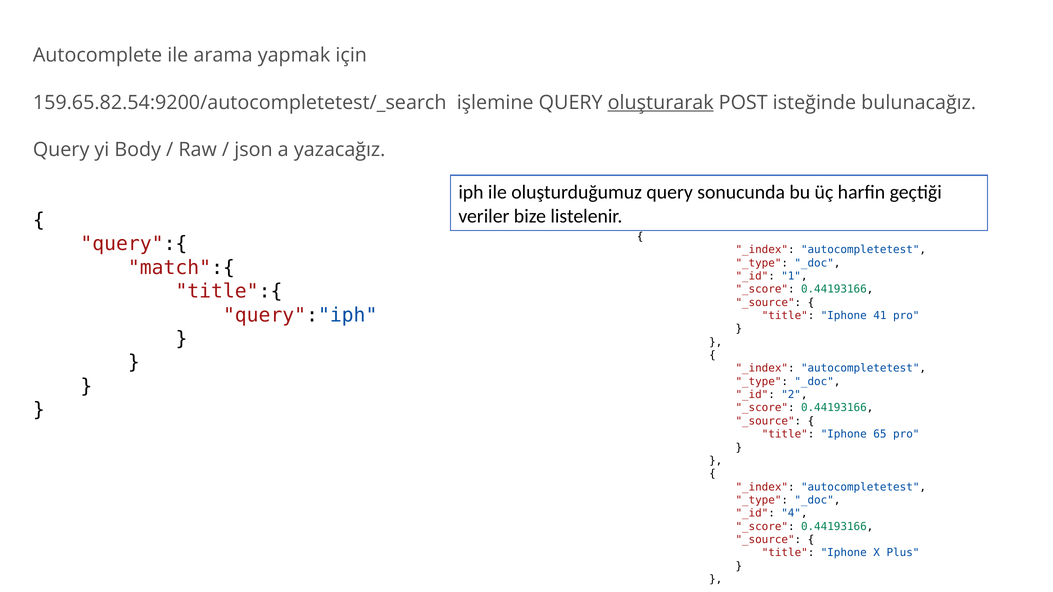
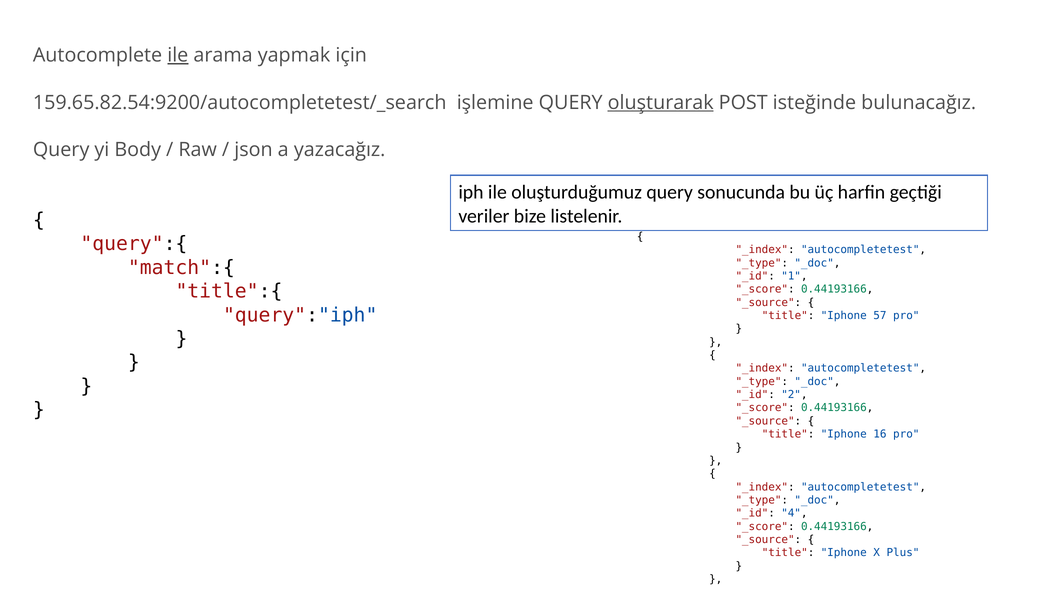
ile at (178, 55) underline: none -> present
41: 41 -> 57
65: 65 -> 16
